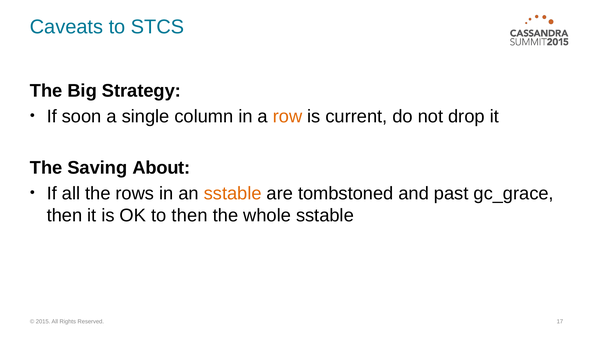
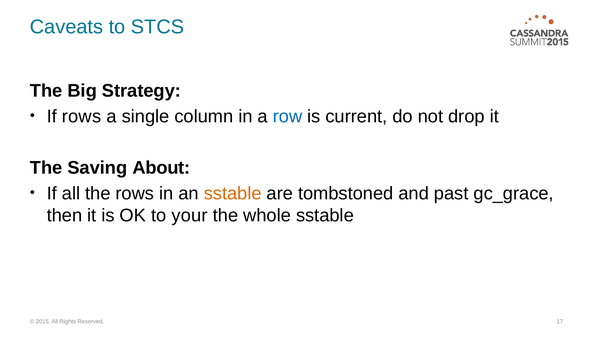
If soon: soon -> rows
row colour: orange -> blue
to then: then -> your
